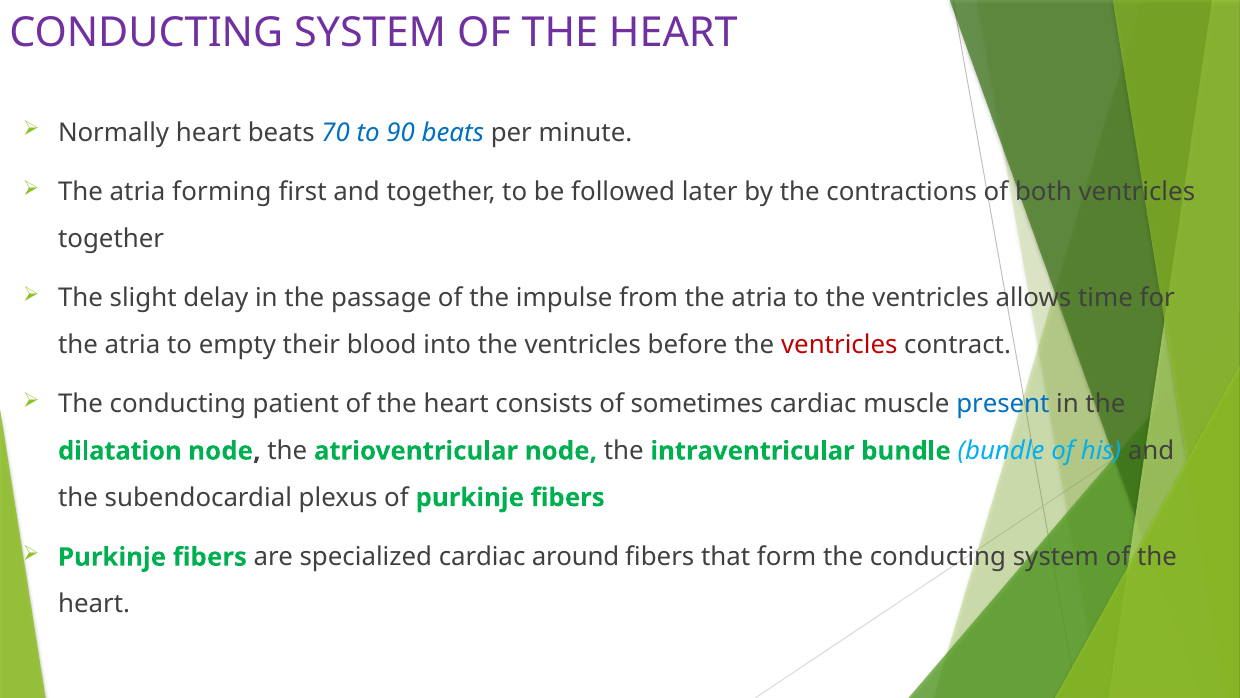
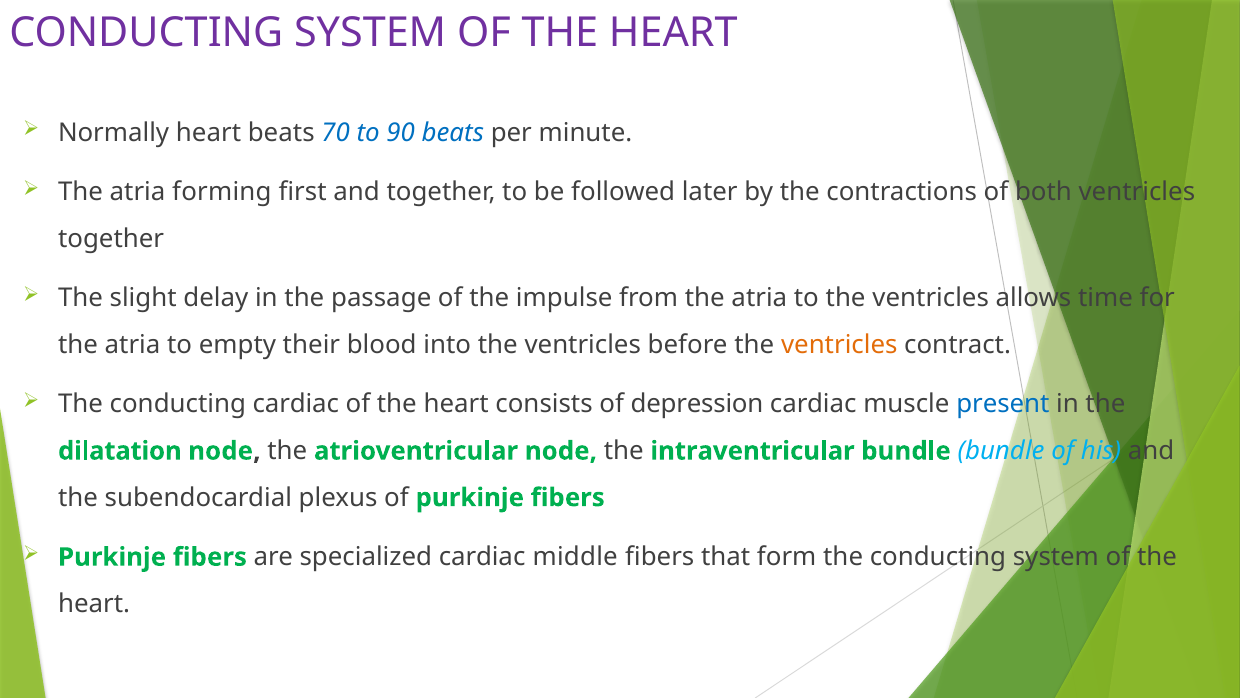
ventricles at (839, 345) colour: red -> orange
conducting patient: patient -> cardiac
sometimes: sometimes -> depression
around: around -> middle
